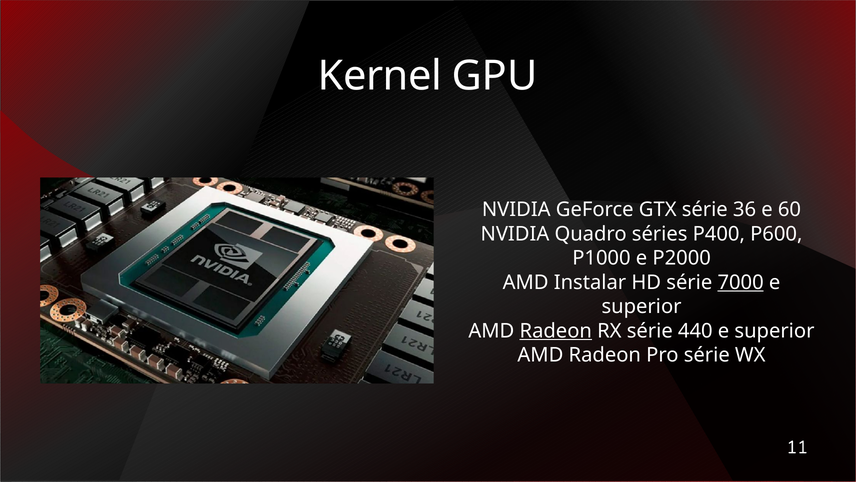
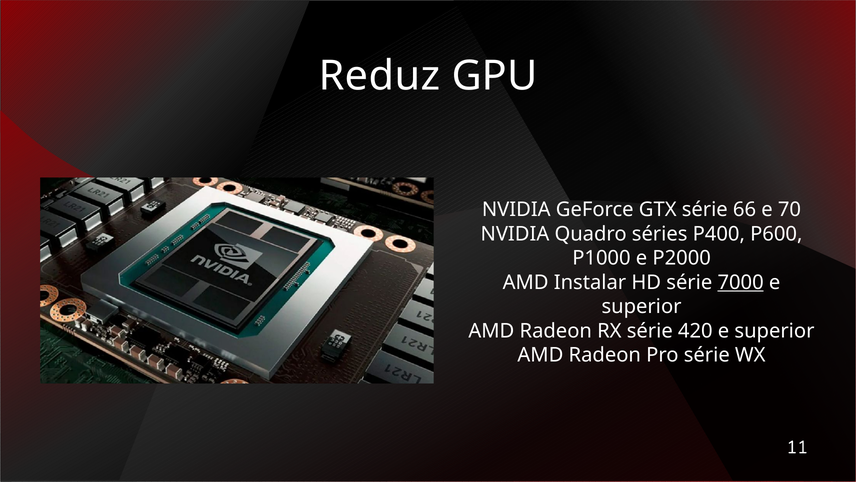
Kernel: Kernel -> Reduz
36: 36 -> 66
60: 60 -> 70
Radeon at (556, 331) underline: present -> none
440: 440 -> 420
